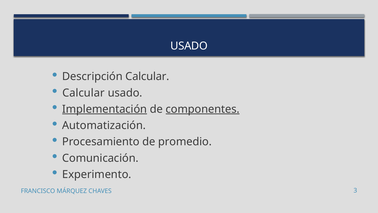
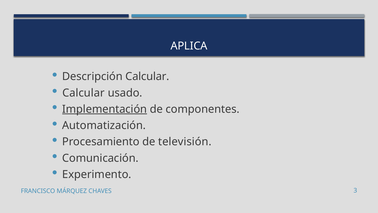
USADO at (189, 46): USADO -> APLICA
componentes underline: present -> none
promedio: promedio -> televisión
